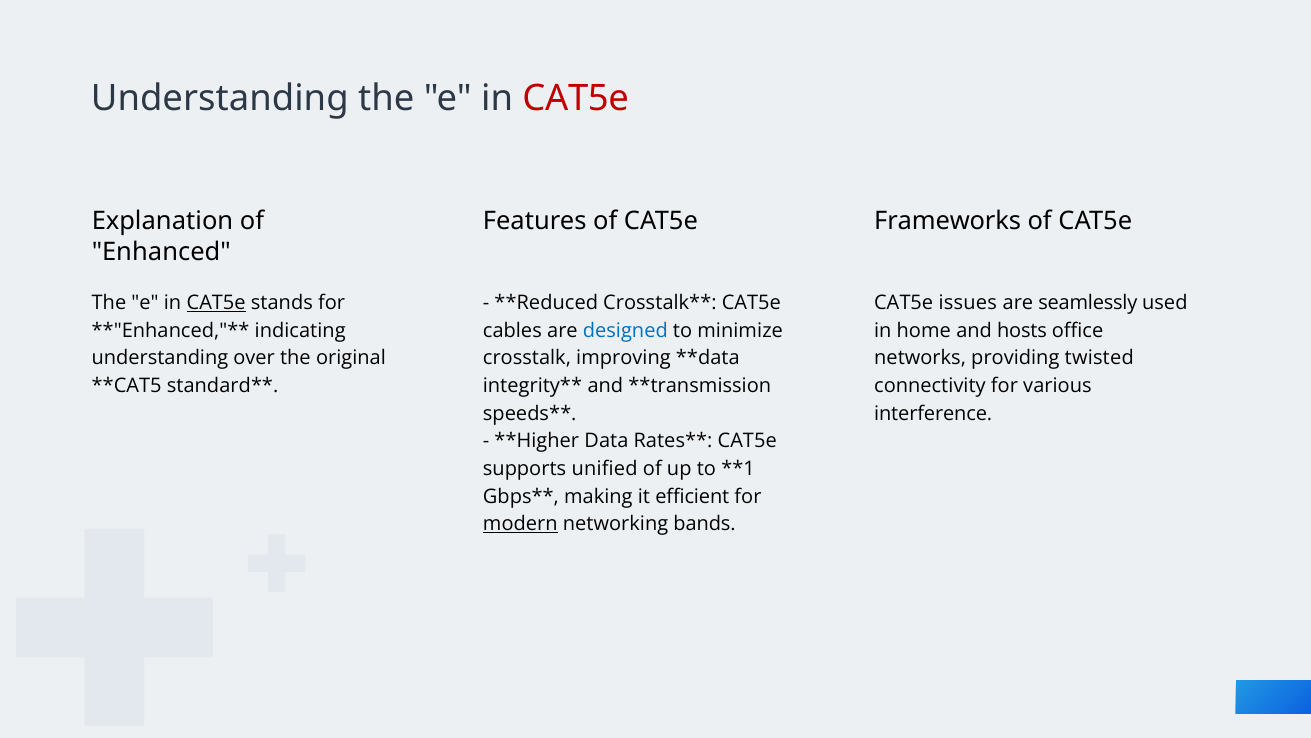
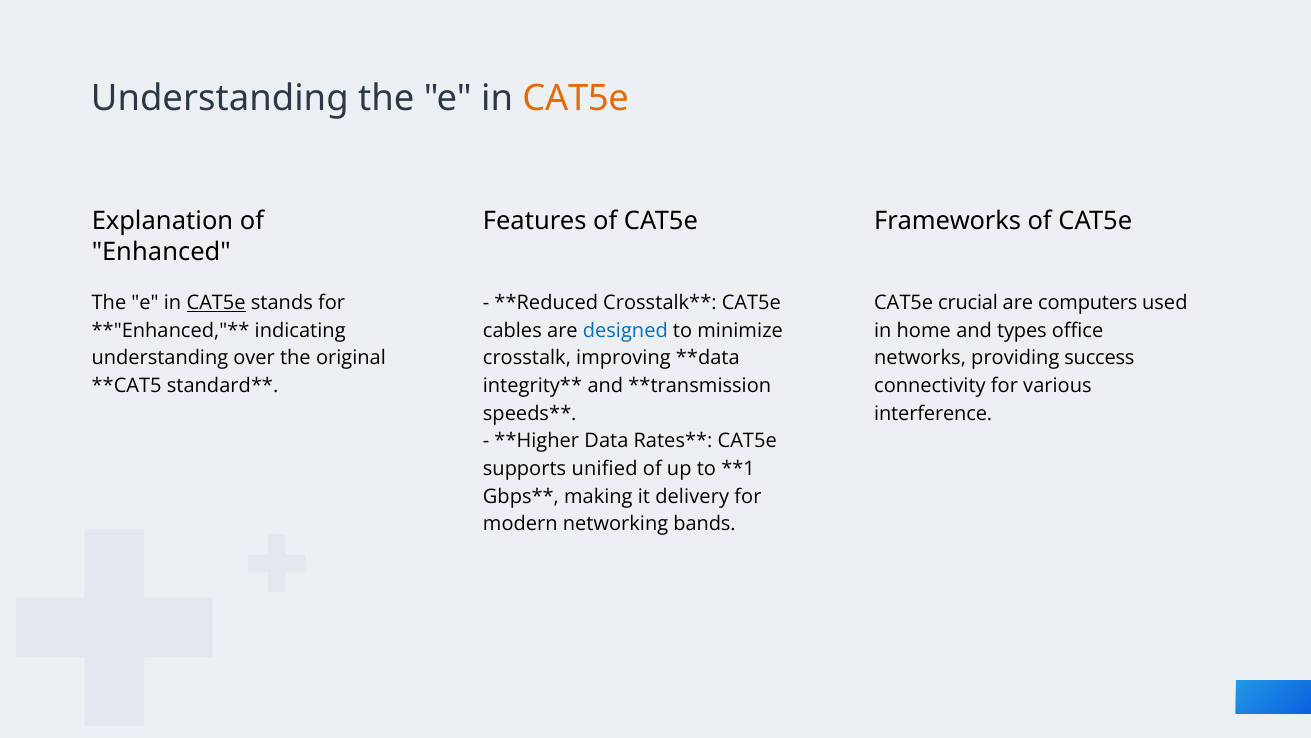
CAT5e at (576, 98) colour: red -> orange
issues: issues -> crucial
seamlessly: seamlessly -> computers
hosts: hosts -> types
twisted: twisted -> success
efficient: efficient -> delivery
modern underline: present -> none
